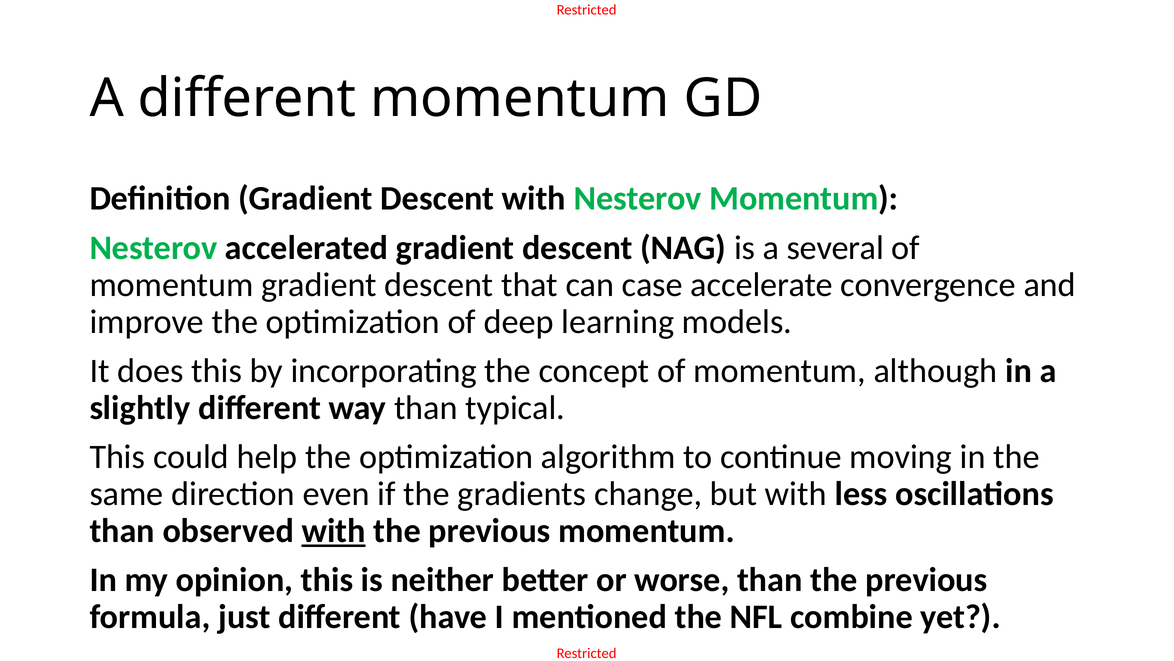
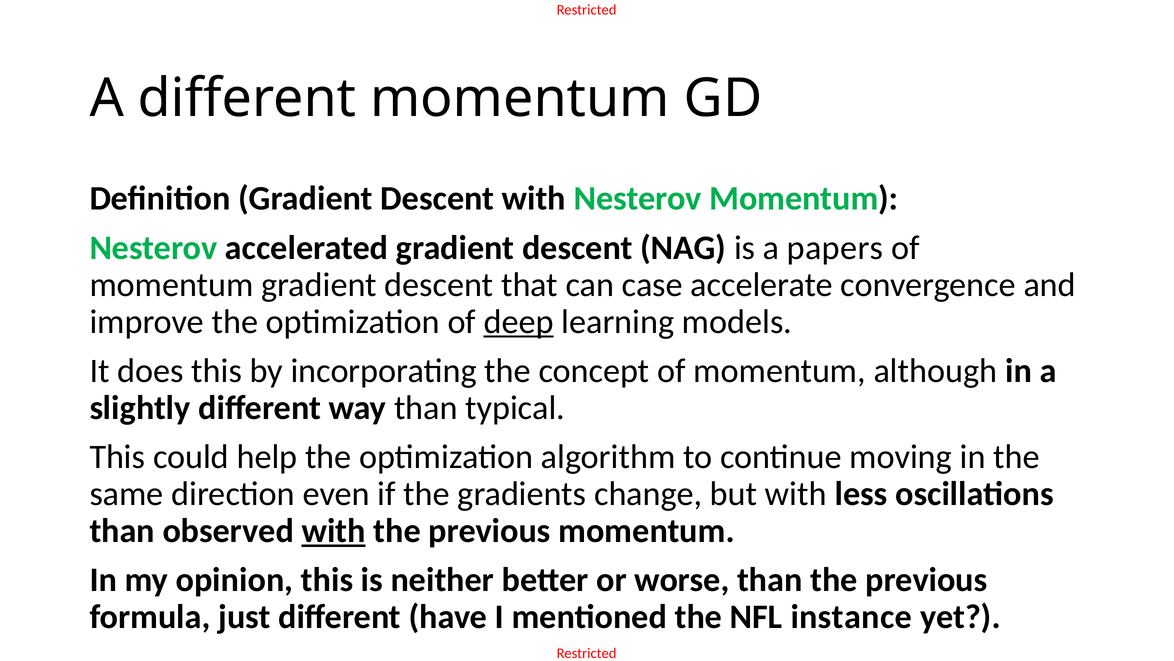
several: several -> papers
deep underline: none -> present
combine: combine -> instance
